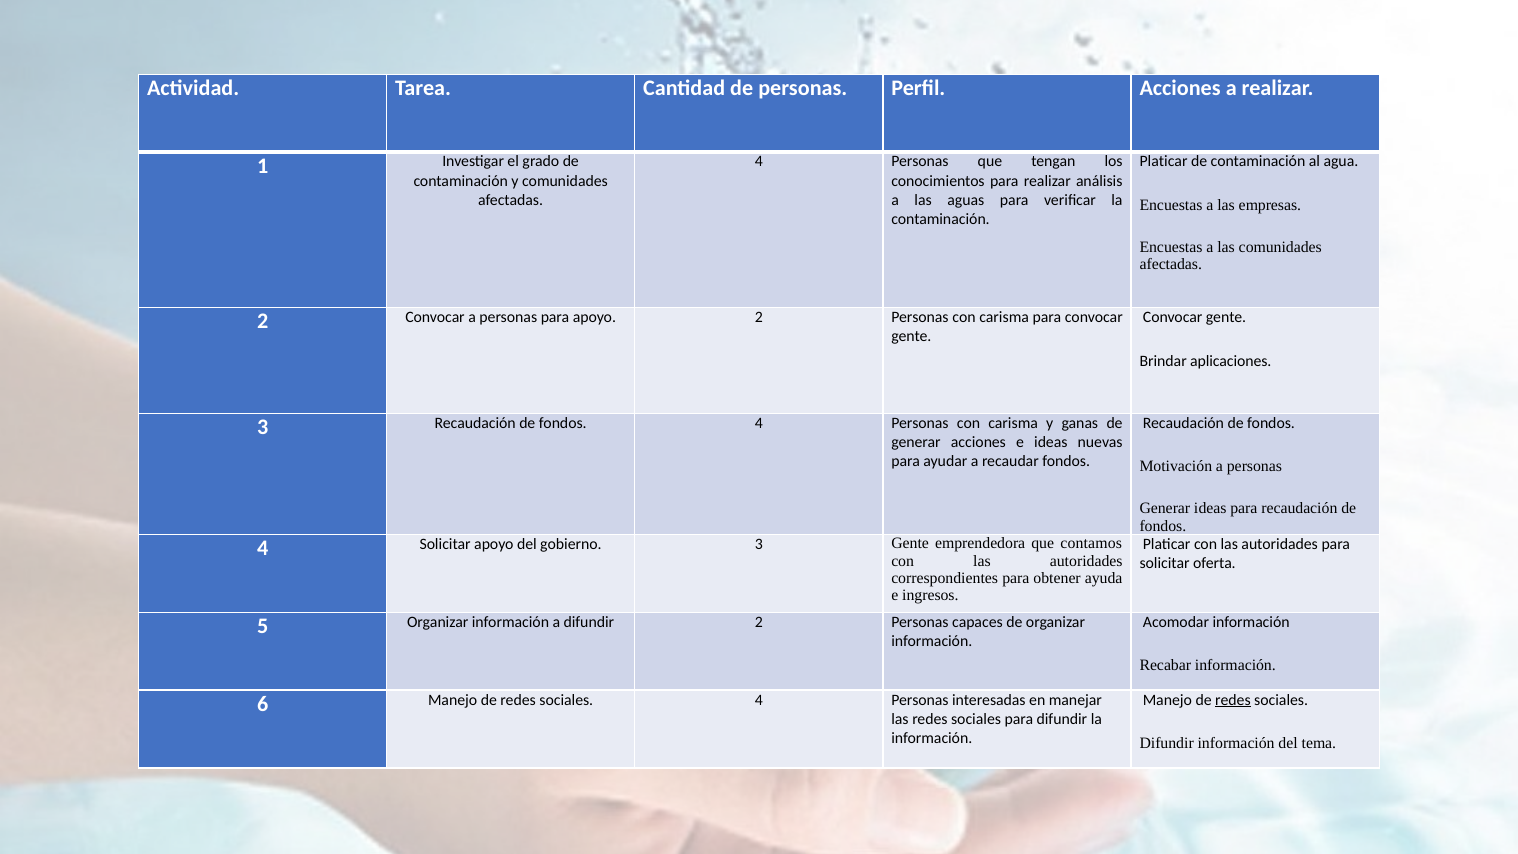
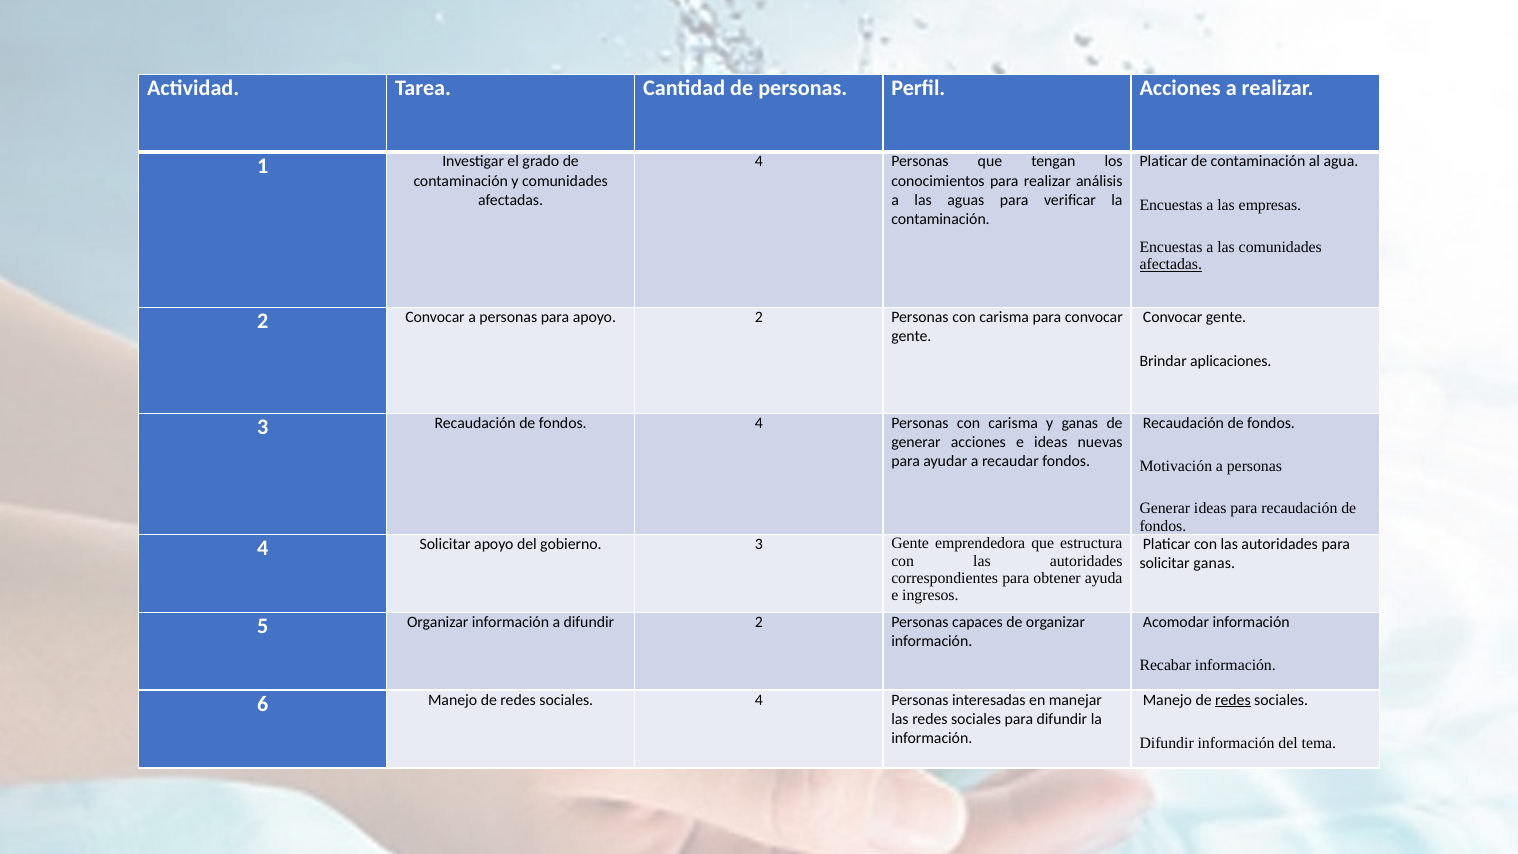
afectadas at (1171, 265) underline: none -> present
contamos: contamos -> estructura
solicitar oferta: oferta -> ganas
